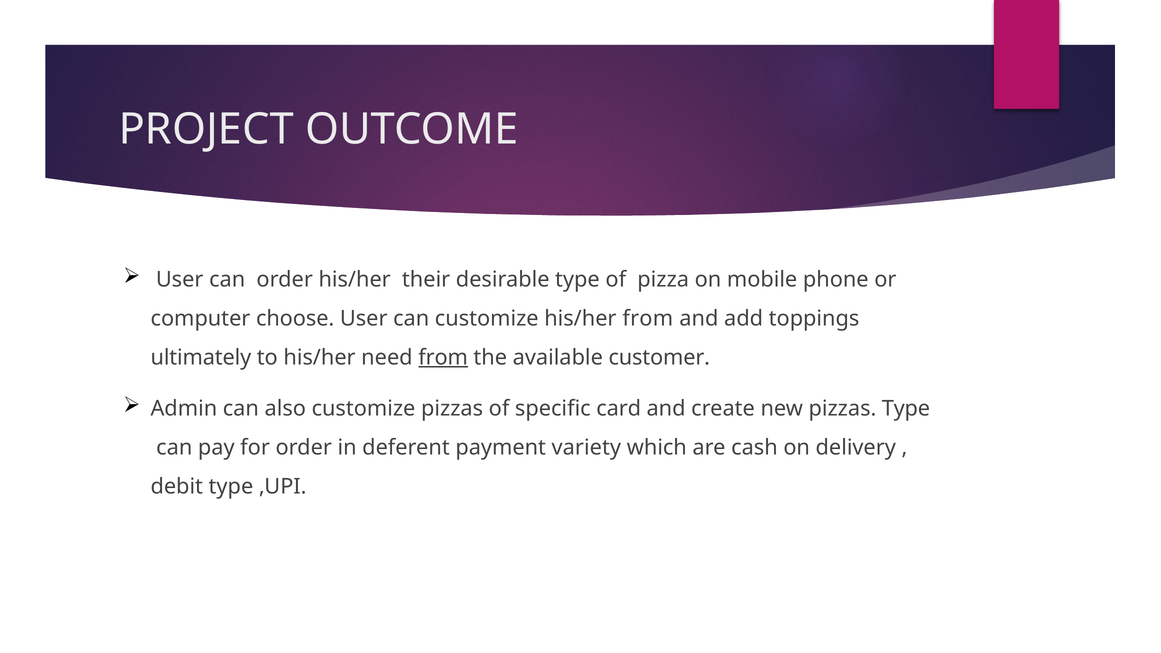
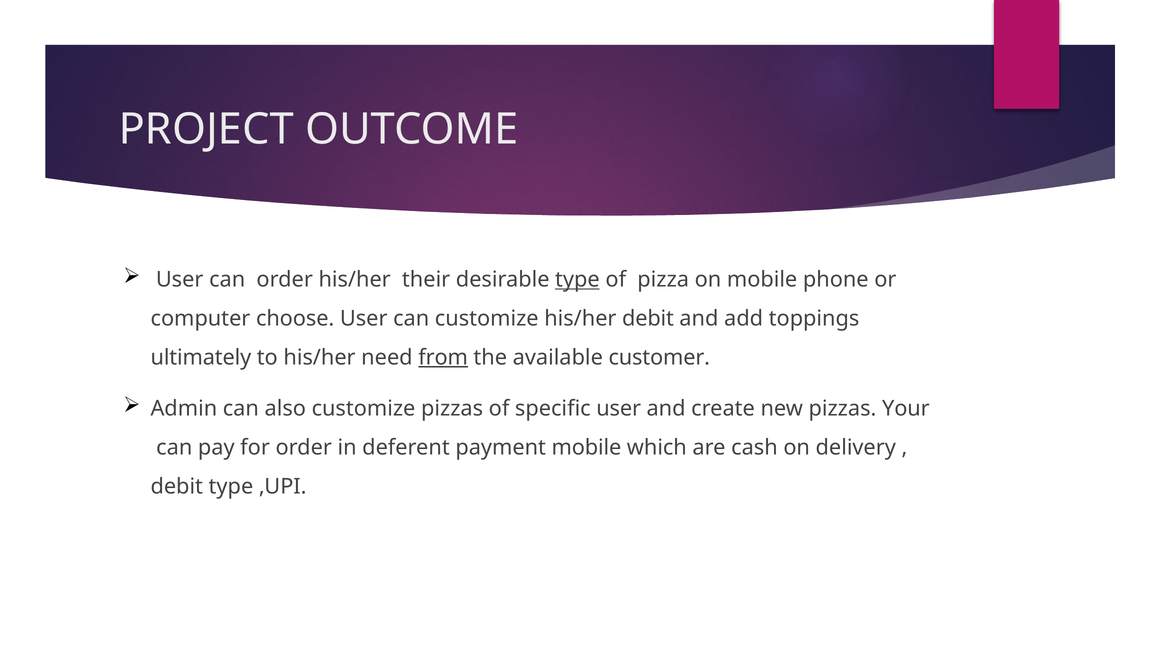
type at (577, 280) underline: none -> present
his/her from: from -> debit
specific card: card -> user
pizzas Type: Type -> Your
payment variety: variety -> mobile
